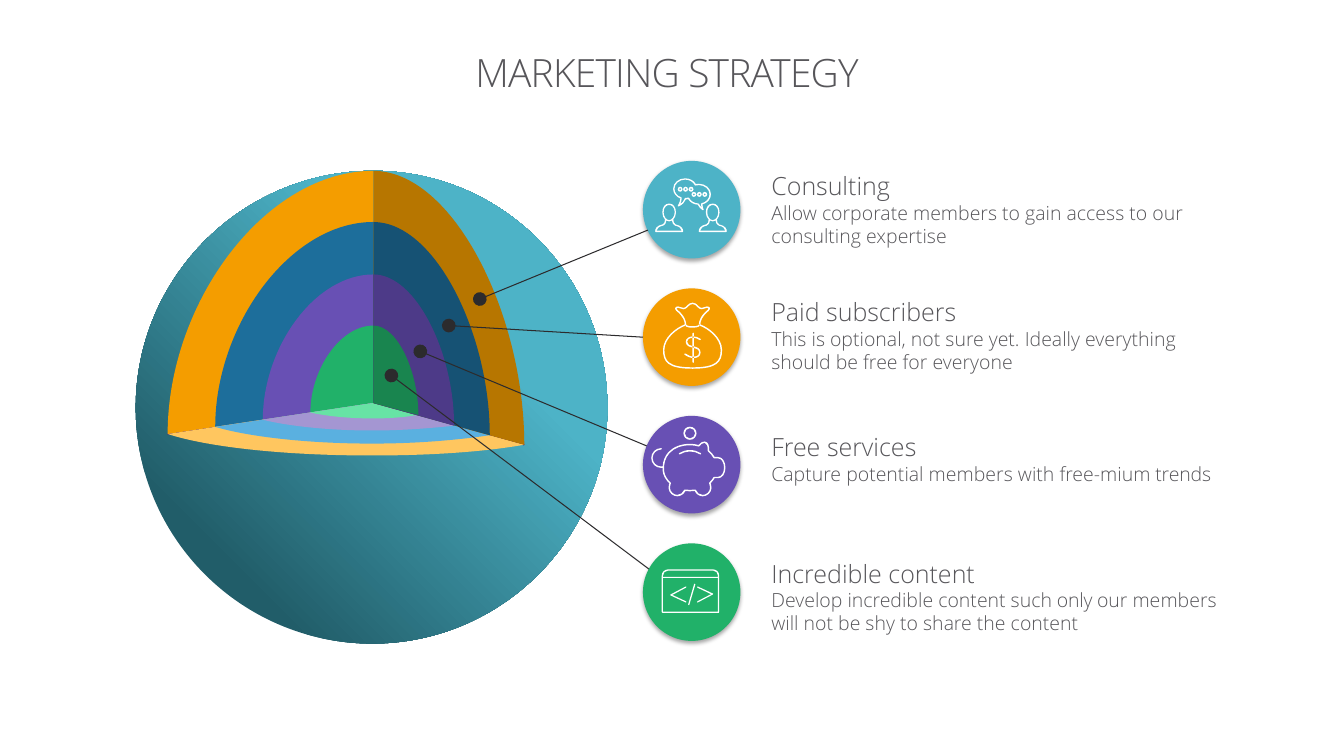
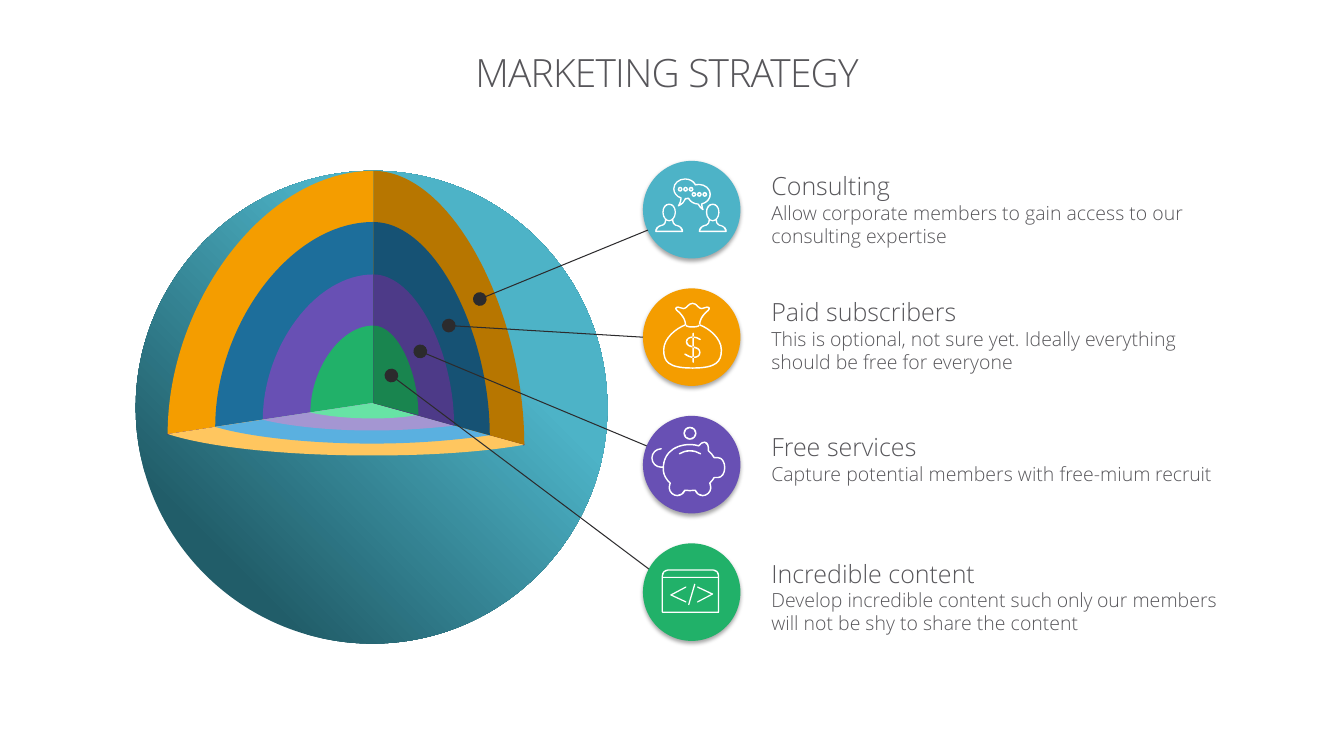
trends: trends -> recruit
